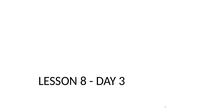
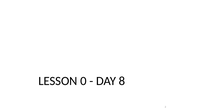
8: 8 -> 0
3: 3 -> 8
